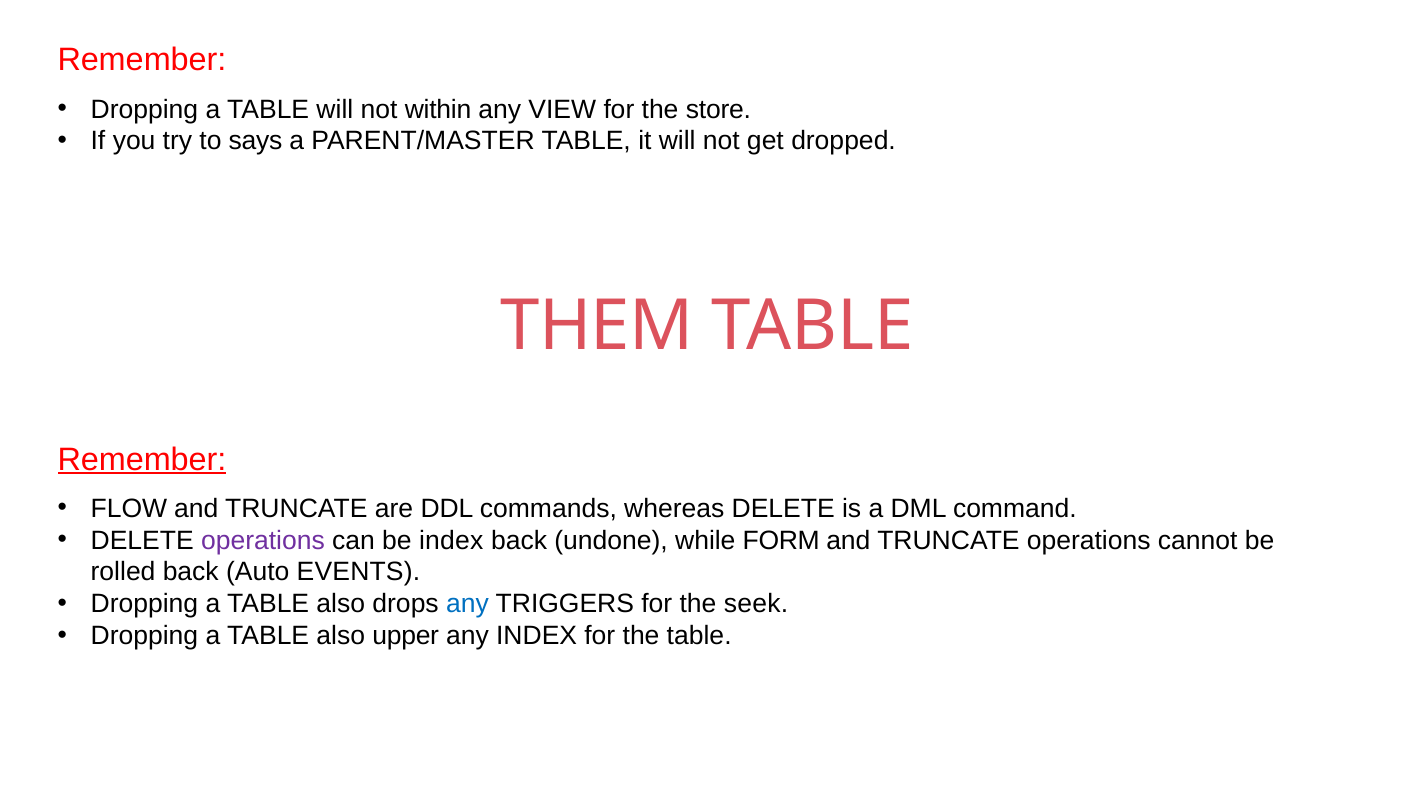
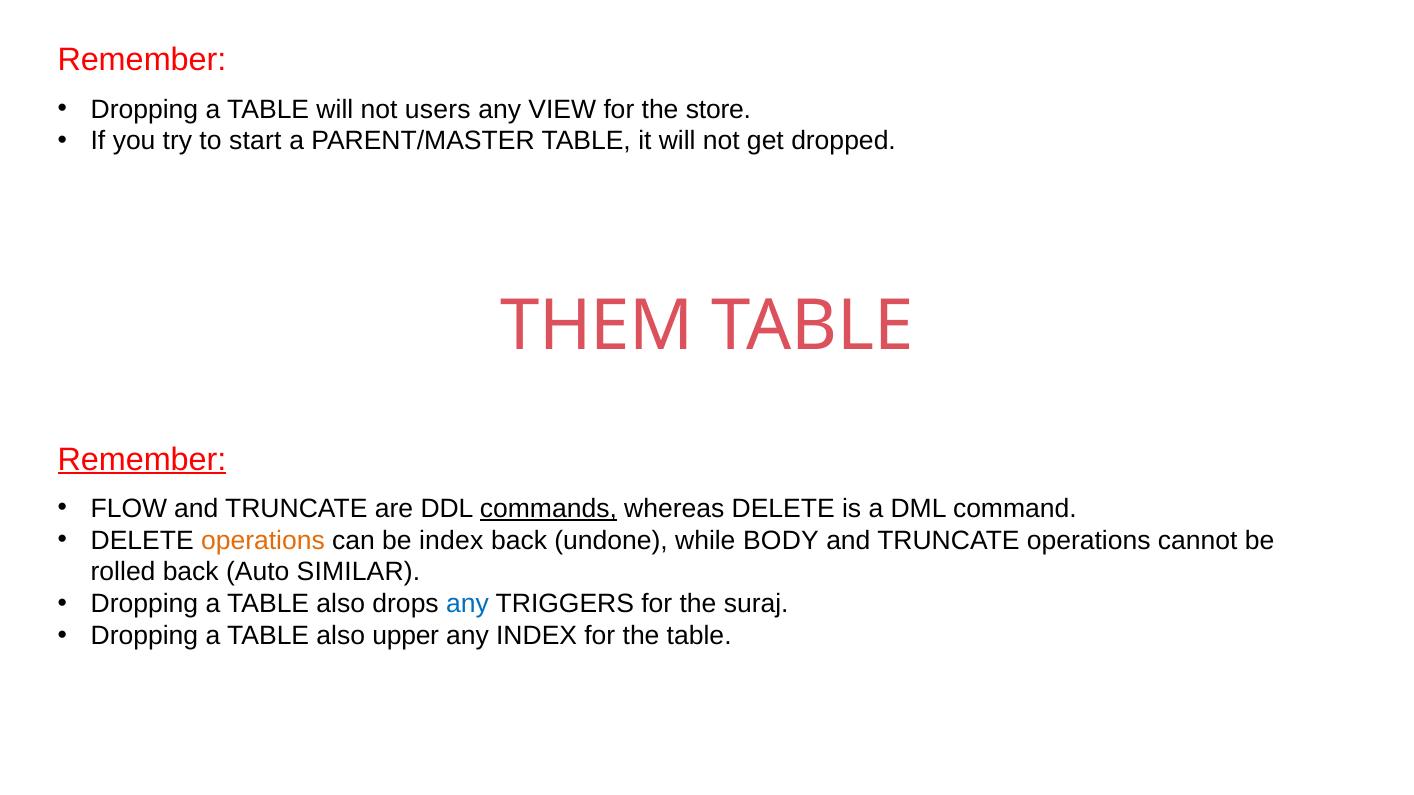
within: within -> users
says: says -> start
commands underline: none -> present
operations at (263, 541) colour: purple -> orange
FORM: FORM -> BODY
EVENTS: EVENTS -> SIMILAR
seek: seek -> suraj
